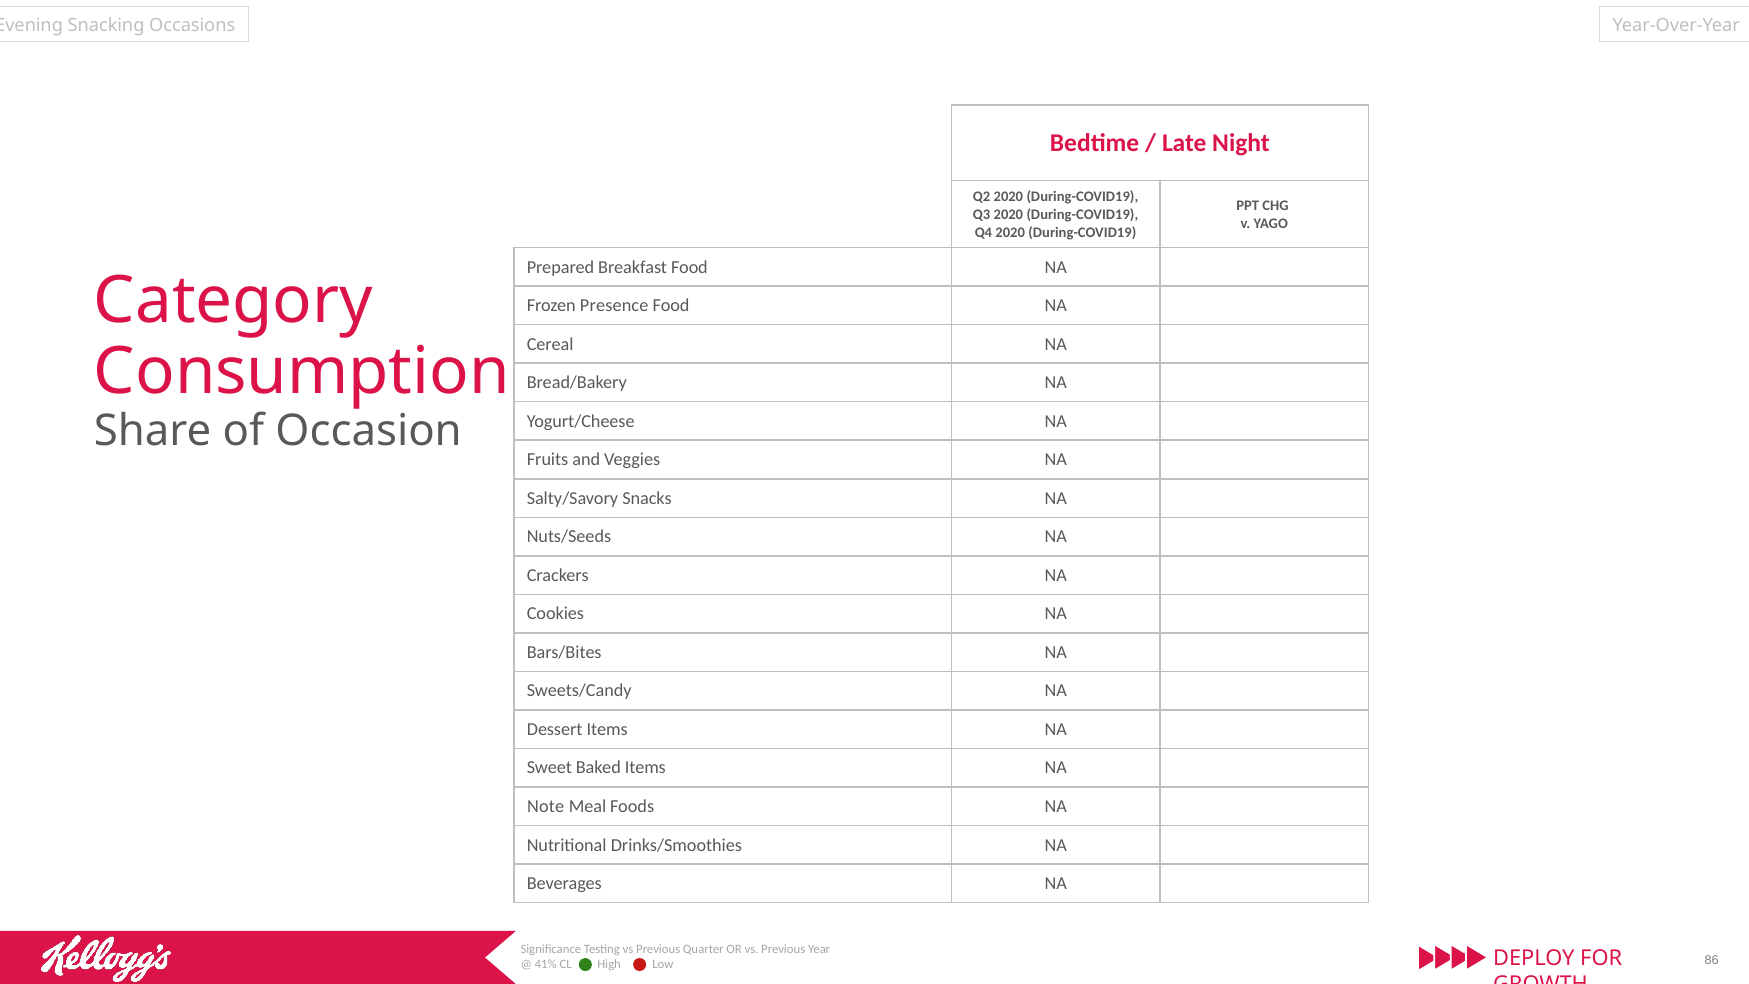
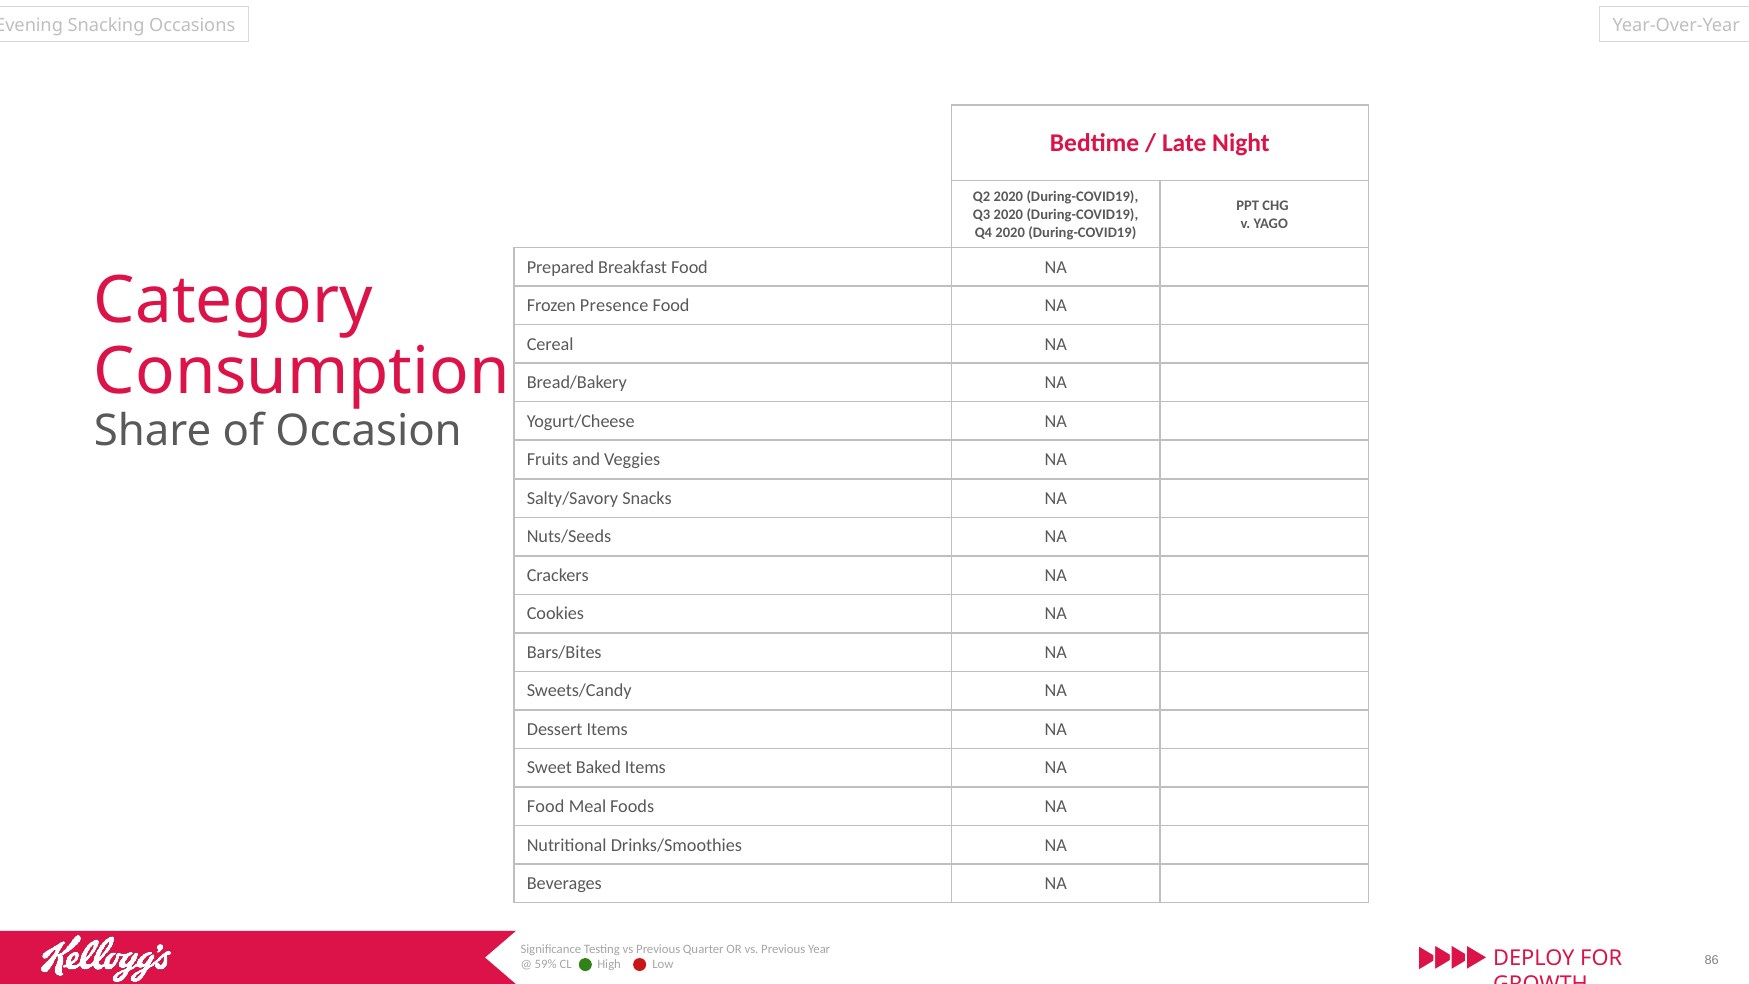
Note at (546, 806): Note -> Food
41%: 41% -> 59%
